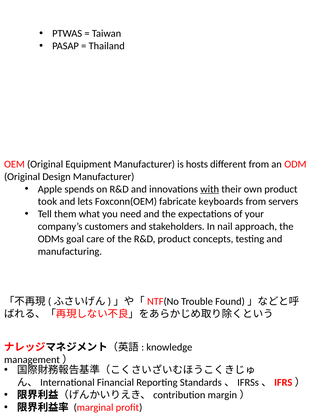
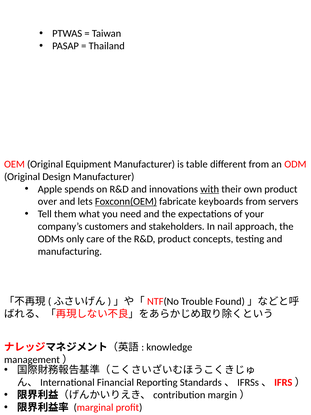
hosts: hosts -> table
took: took -> over
Foxconn(OEM underline: none -> present
goal: goal -> only
